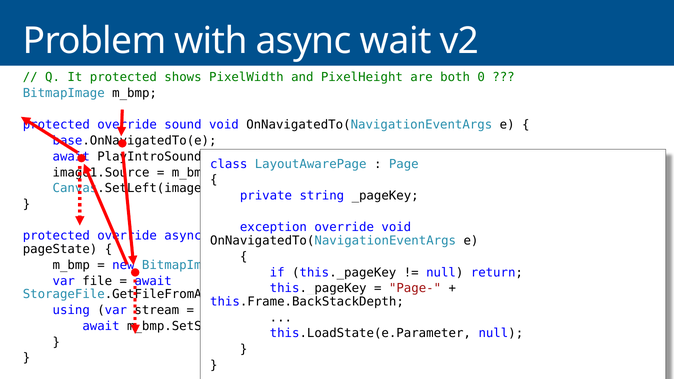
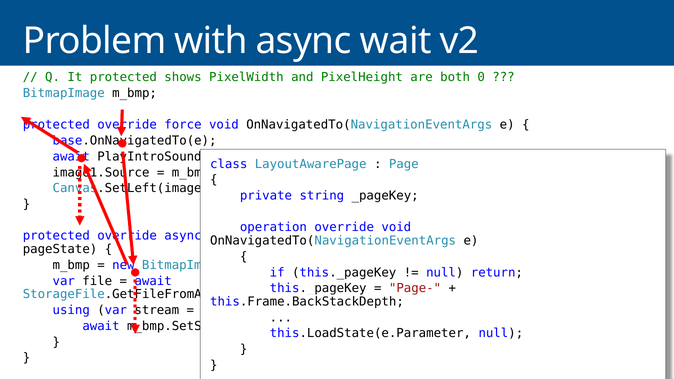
sound: sound -> force
exception: exception -> operation
